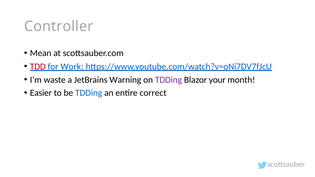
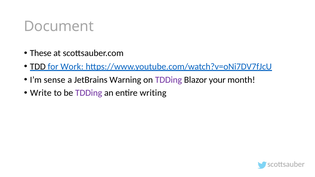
Controller: Controller -> Document
Mean: Mean -> These
TDD colour: red -> black
waste: waste -> sense
Easier: Easier -> Write
TDDing at (89, 93) colour: blue -> purple
correct: correct -> writing
